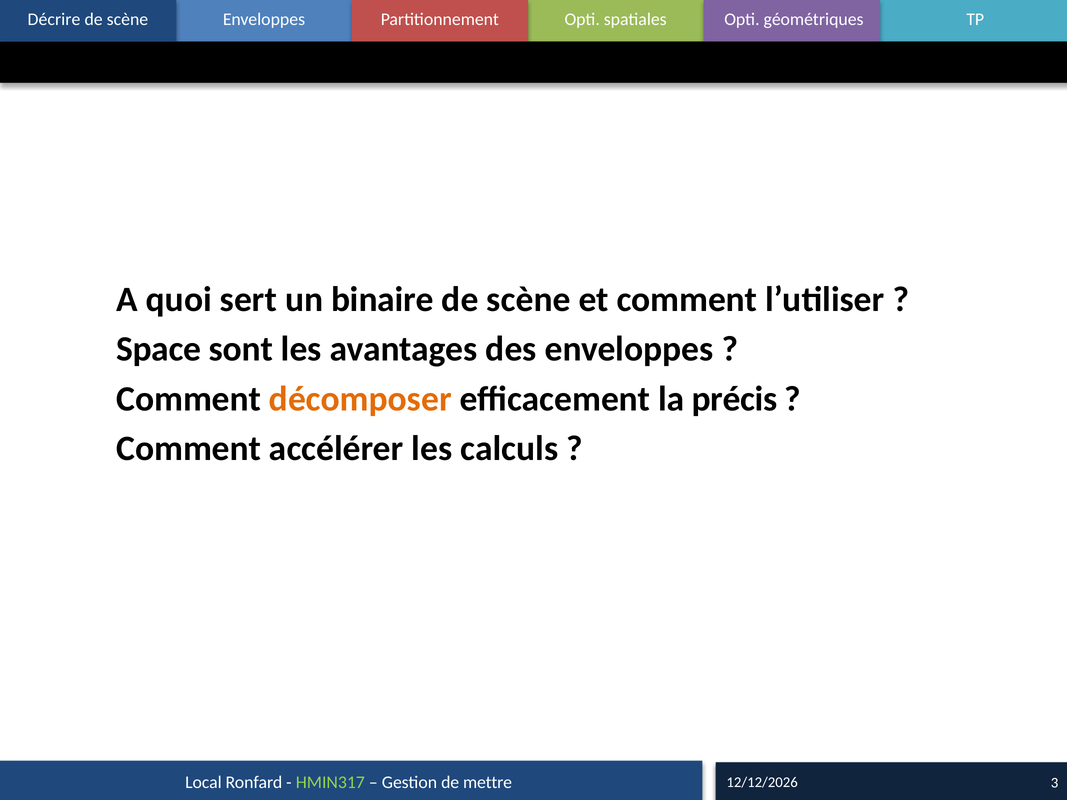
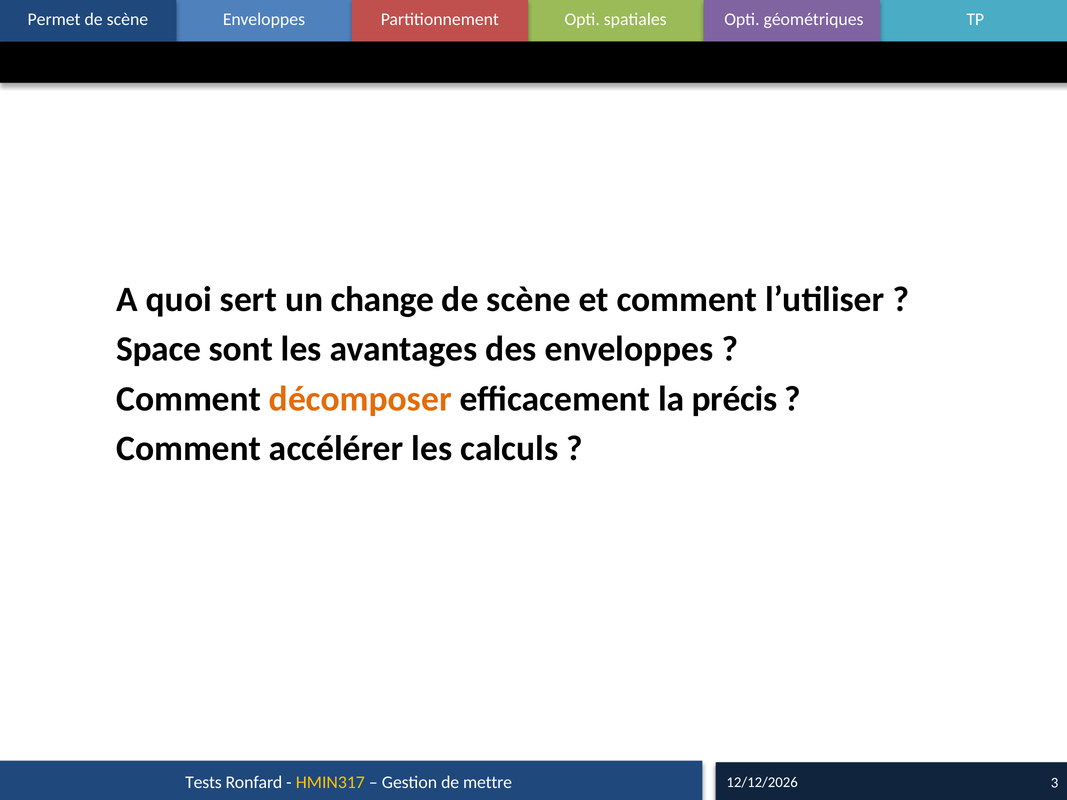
Décrire: Décrire -> Permet
binaire: binaire -> change
Local: Local -> Tests
HMIN317 colour: light green -> yellow
